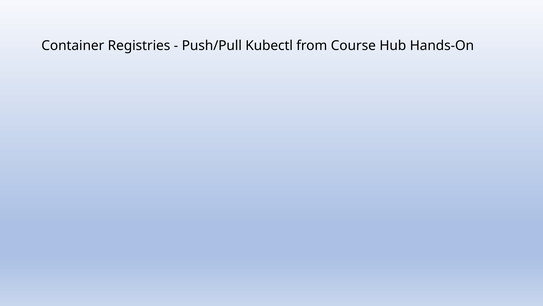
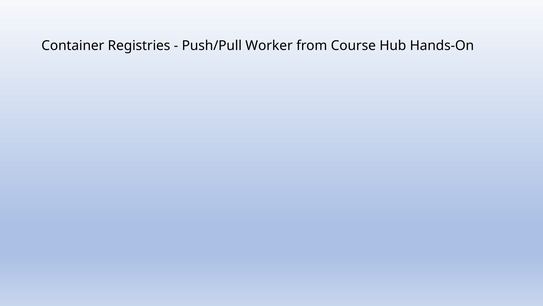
Kubectl: Kubectl -> Worker
